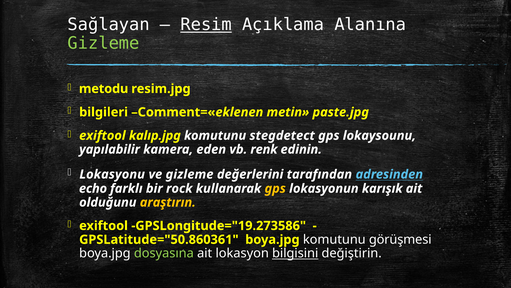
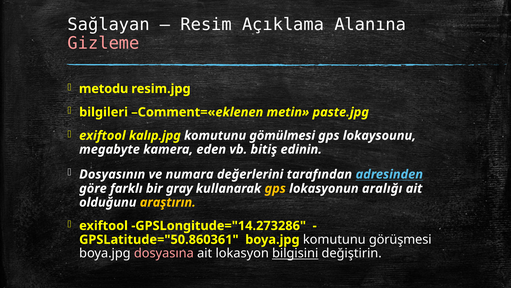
Resim underline: present -> none
Gizleme at (104, 43) colour: light green -> pink
stegdetect: stegdetect -> gömülmesi
yapılabilir: yapılabilir -> megabyte
renk: renk -> bitiş
Lokasyonu: Lokasyonu -> Dosyasının
ve gizleme: gizleme -> numara
echo: echo -> göre
rock: rock -> gray
karışık: karışık -> aralığı
GPSLongitude="19.273586: GPSLongitude="19.273586 -> GPSLongitude="14.273286
dosyasına colour: light green -> pink
